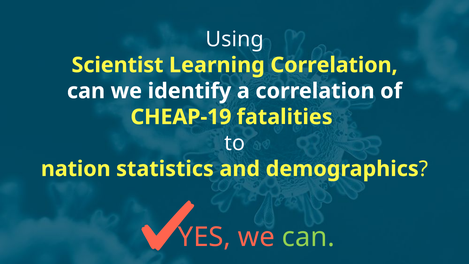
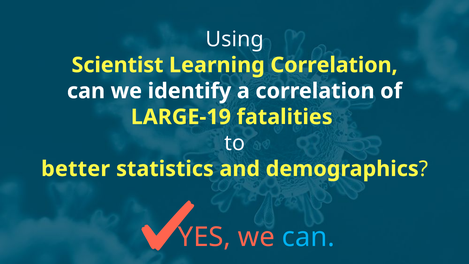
CHEAP-19: CHEAP-19 -> LARGE-19
nation: nation -> better
can at (308, 237) colour: light green -> light blue
